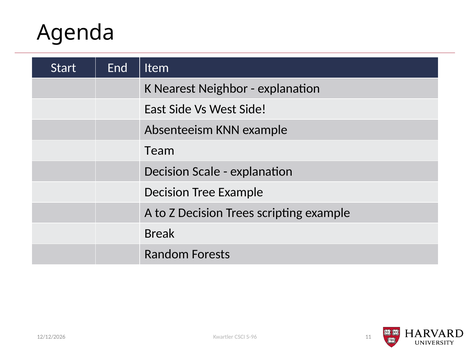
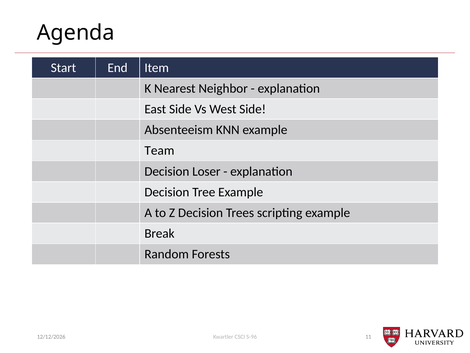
Scale: Scale -> Loser
